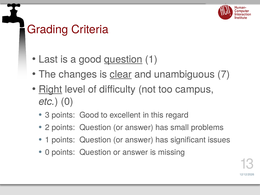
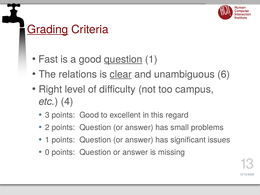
Grading underline: none -> present
Last: Last -> Fast
changes: changes -> relations
7: 7 -> 6
Right underline: present -> none
etc 0: 0 -> 4
